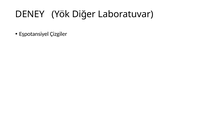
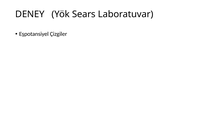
Diğer: Diğer -> Sears
